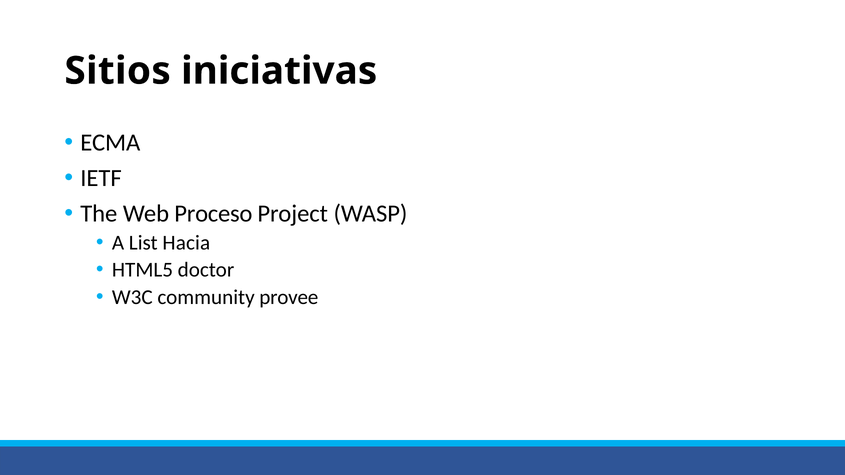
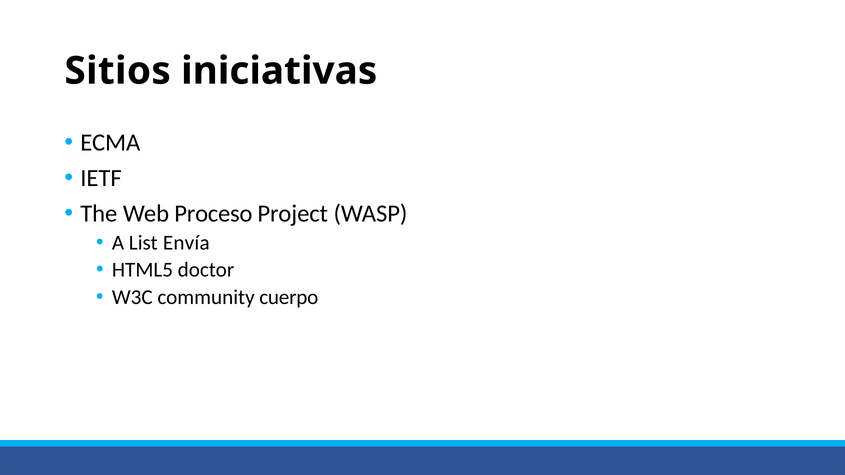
Hacia: Hacia -> Envía
provee: provee -> cuerpo
